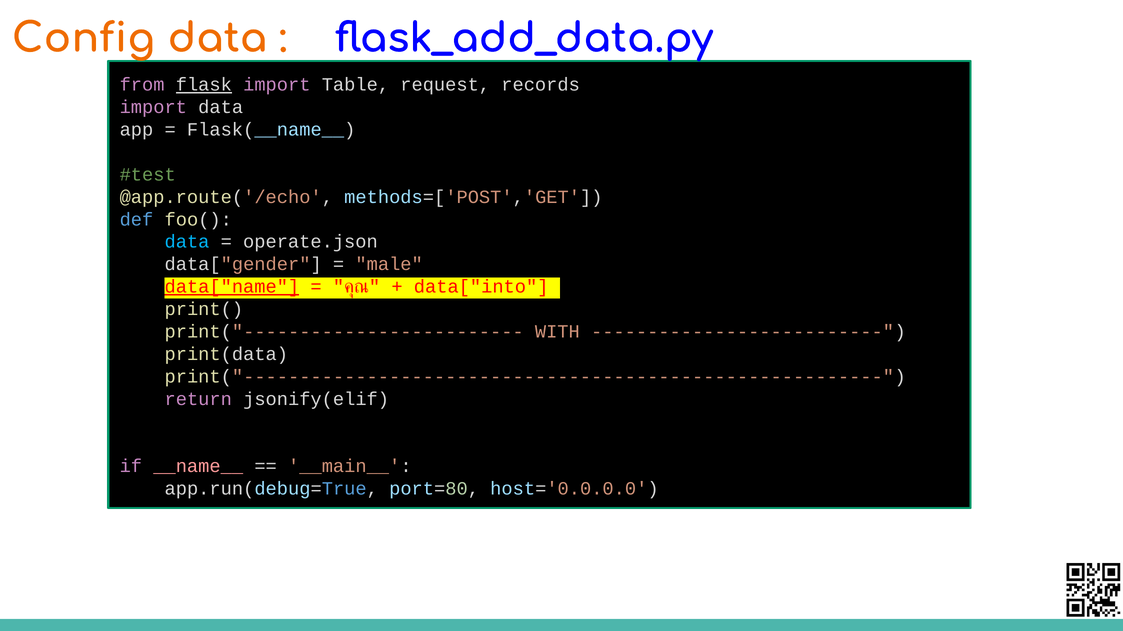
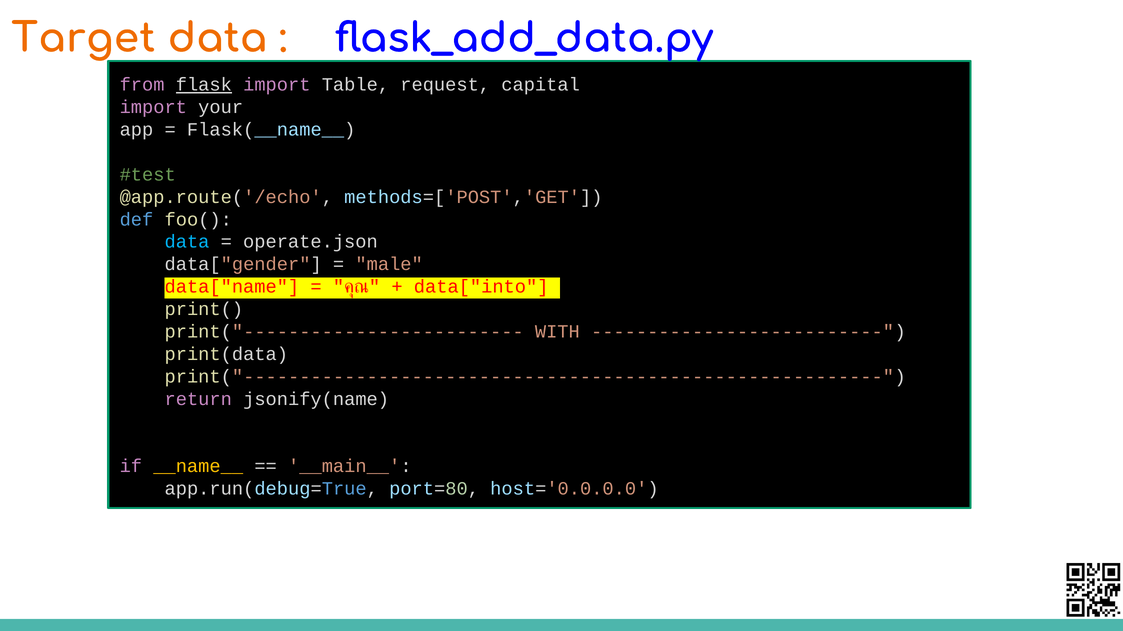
Config: Config -> Target
records: records -> capital
import data: data -> your
data["name underline: present -> none
jsonify(elif: jsonify(elif -> jsonify(name
__name__ colour: pink -> yellow
